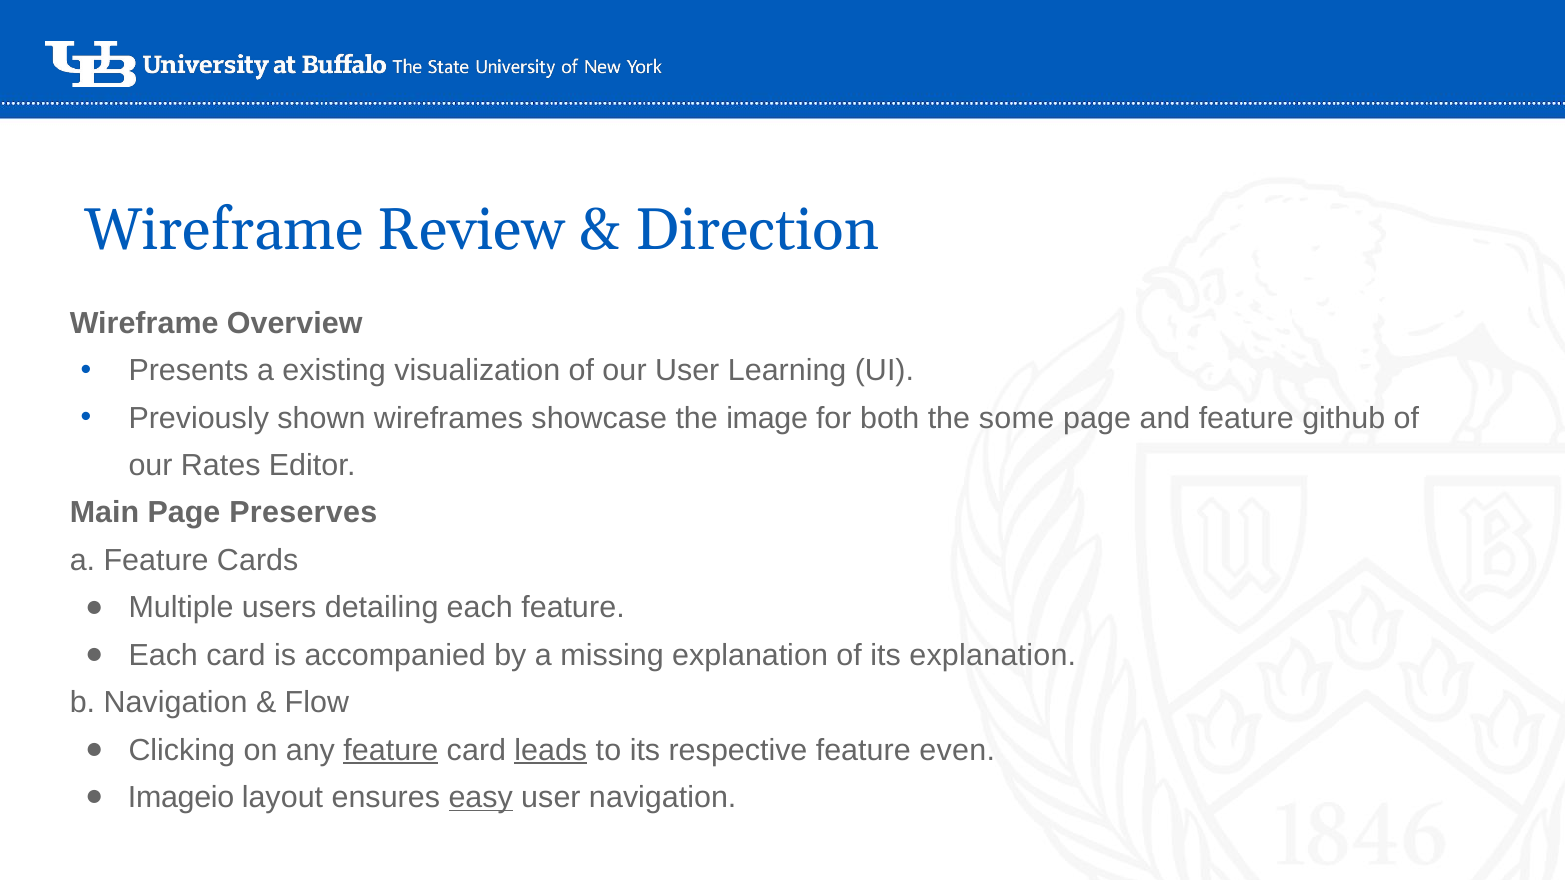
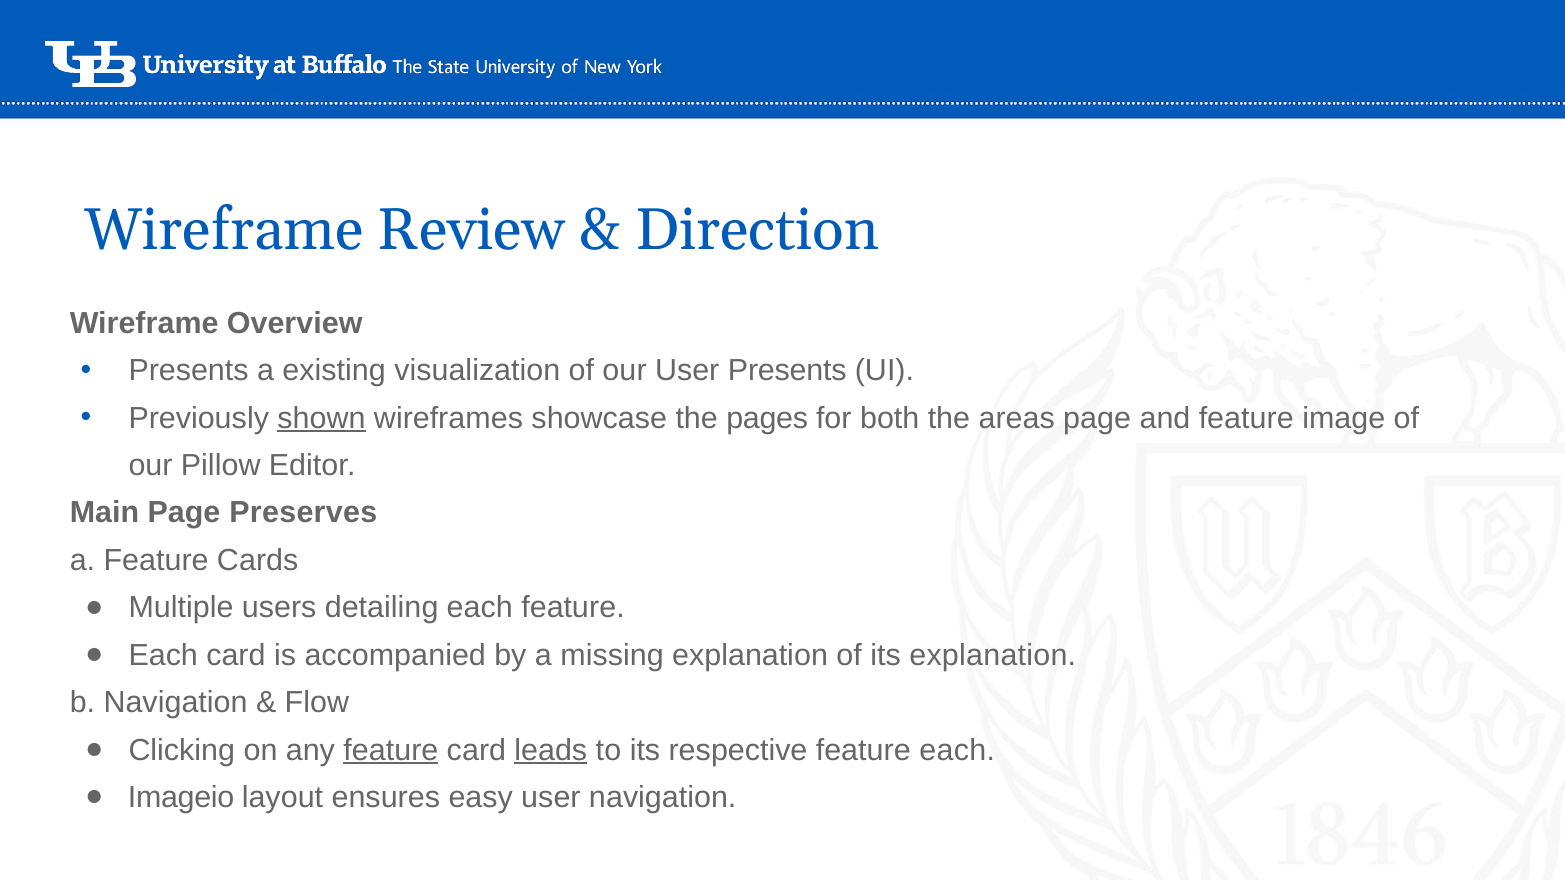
User Learning: Learning -> Presents
shown underline: none -> present
image: image -> pages
some: some -> areas
github: github -> image
Rates: Rates -> Pillow
feature even: even -> each
easy underline: present -> none
